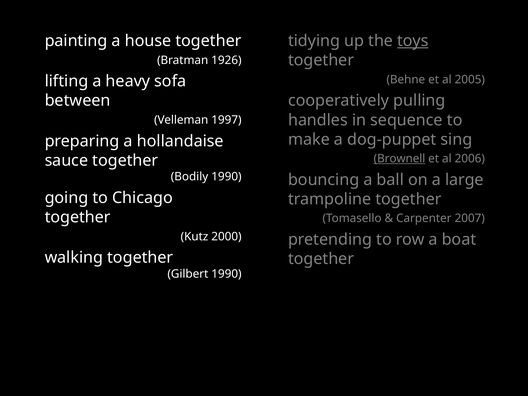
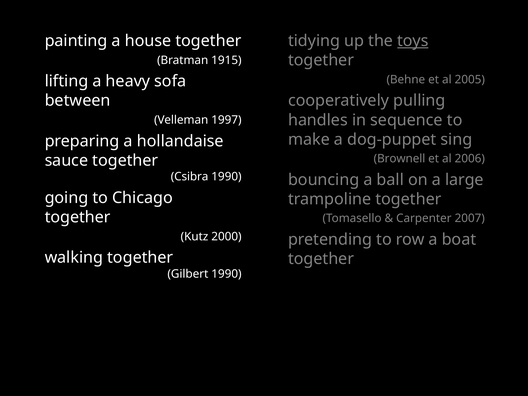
1926: 1926 -> 1915
Brownell underline: present -> none
Bodily: Bodily -> Csibra
